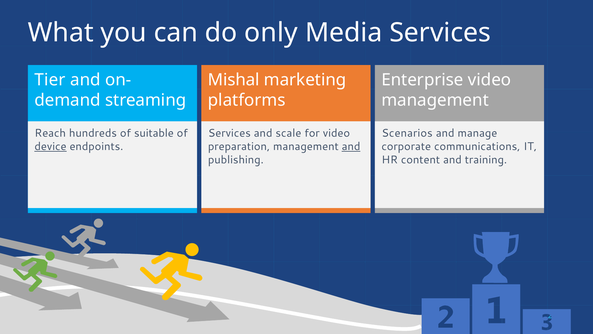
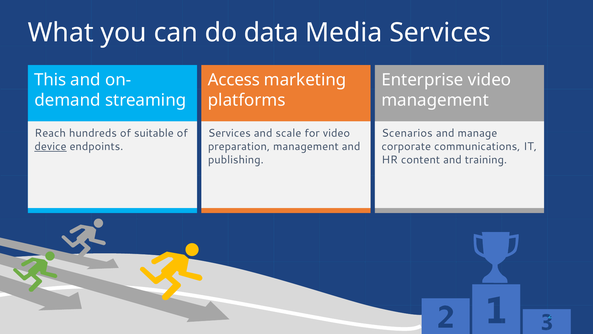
only: only -> data
Tier: Tier -> This
Mishal: Mishal -> Access
and at (351, 146) underline: present -> none
